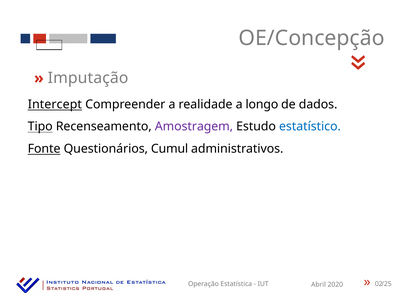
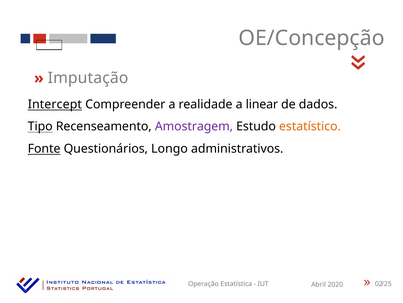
longo: longo -> linear
estatístico colour: blue -> orange
Cumul: Cumul -> Longo
